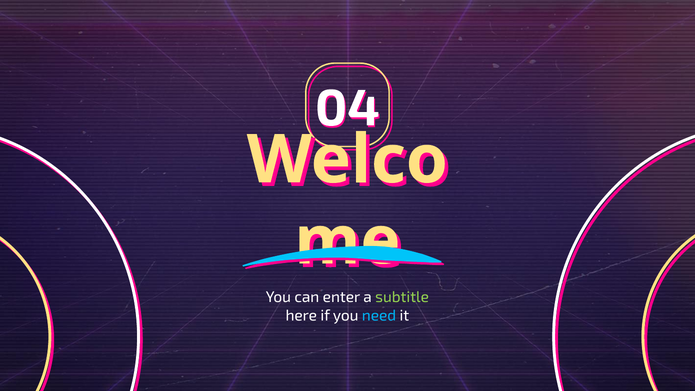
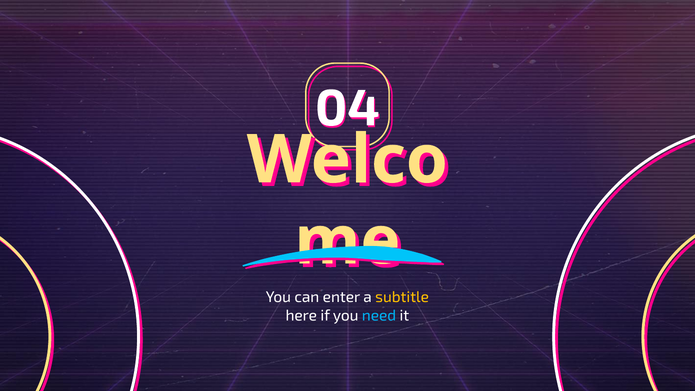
subtitle colour: light green -> yellow
